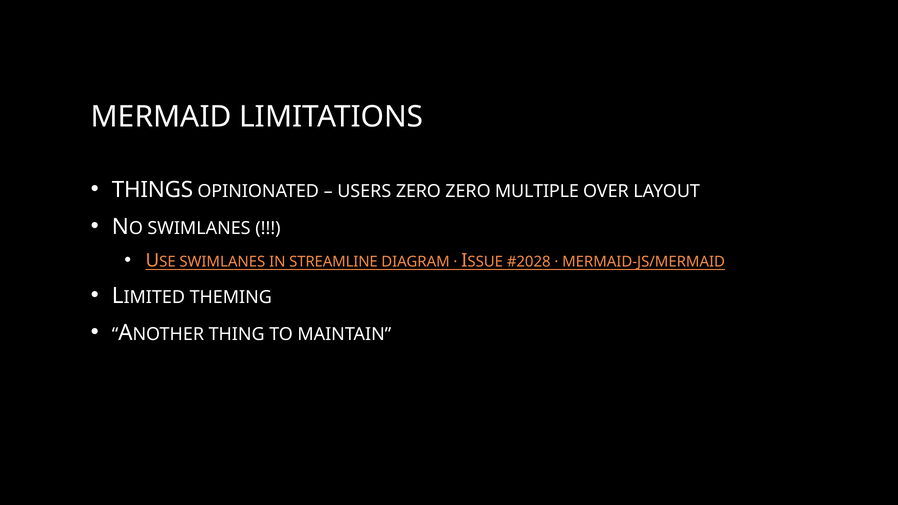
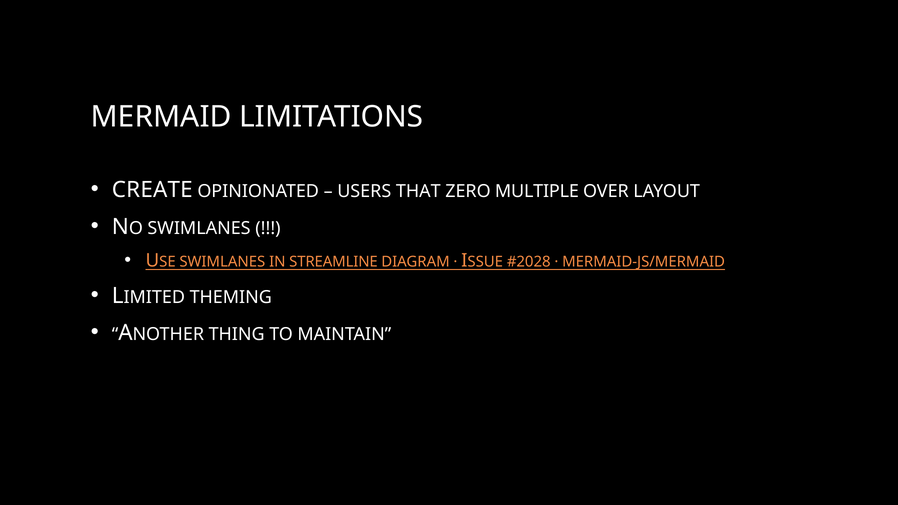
THINGS: THINGS -> CREATE
USERS ZERO: ZERO -> THAT
